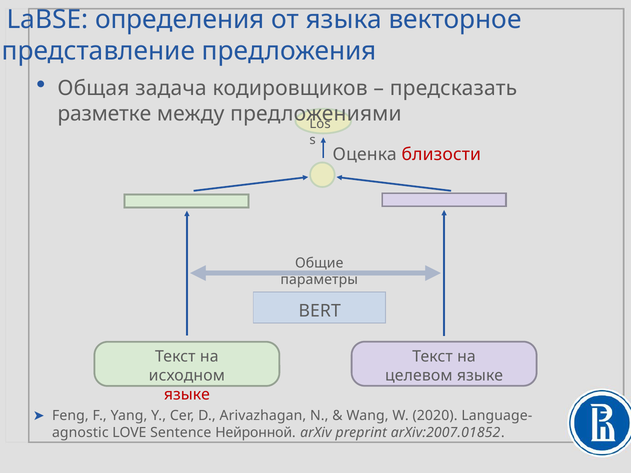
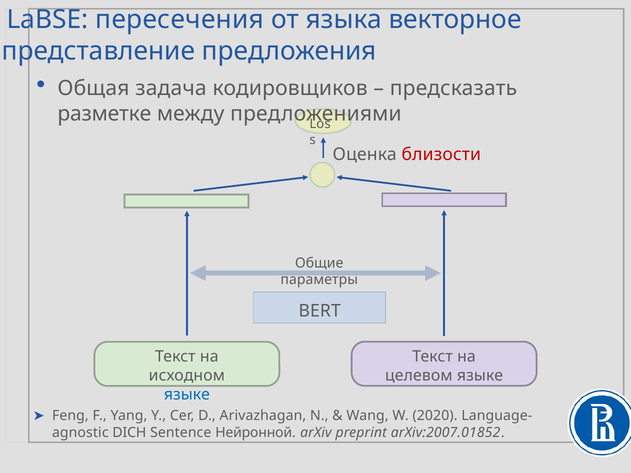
определения: определения -> пересечения
языке at (187, 395) colour: red -> blue
LOVE: LOVE -> DICH
